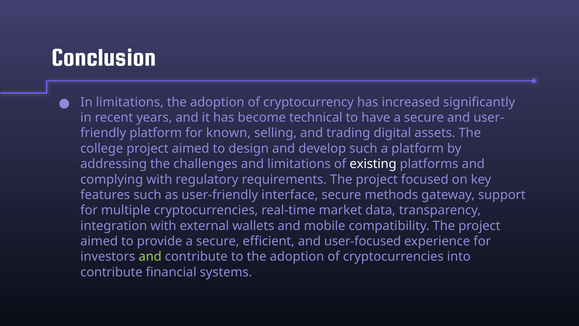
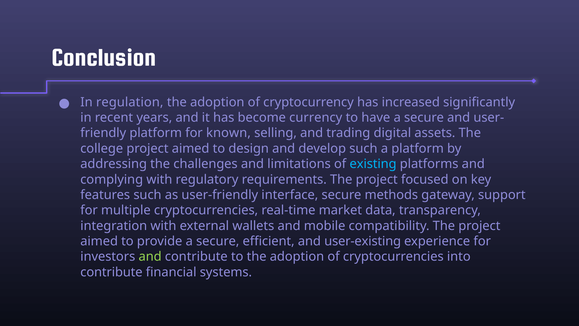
In limitations: limitations -> regulation
technical: technical -> currency
existing colour: white -> light blue
user-focused: user-focused -> user-existing
